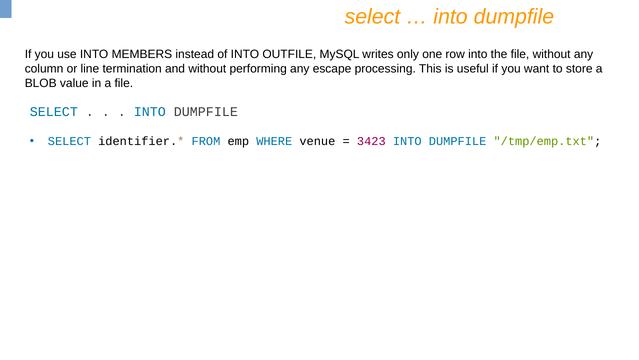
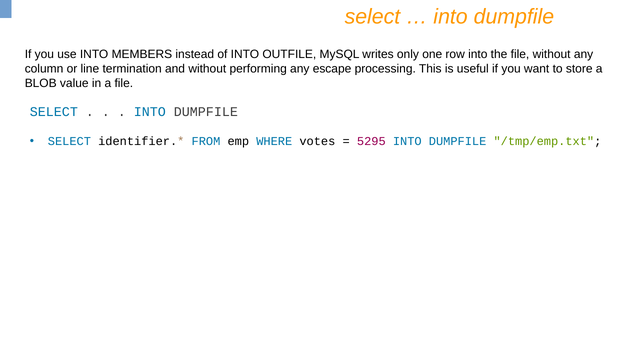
venue: venue -> votes
3423: 3423 -> 5295
